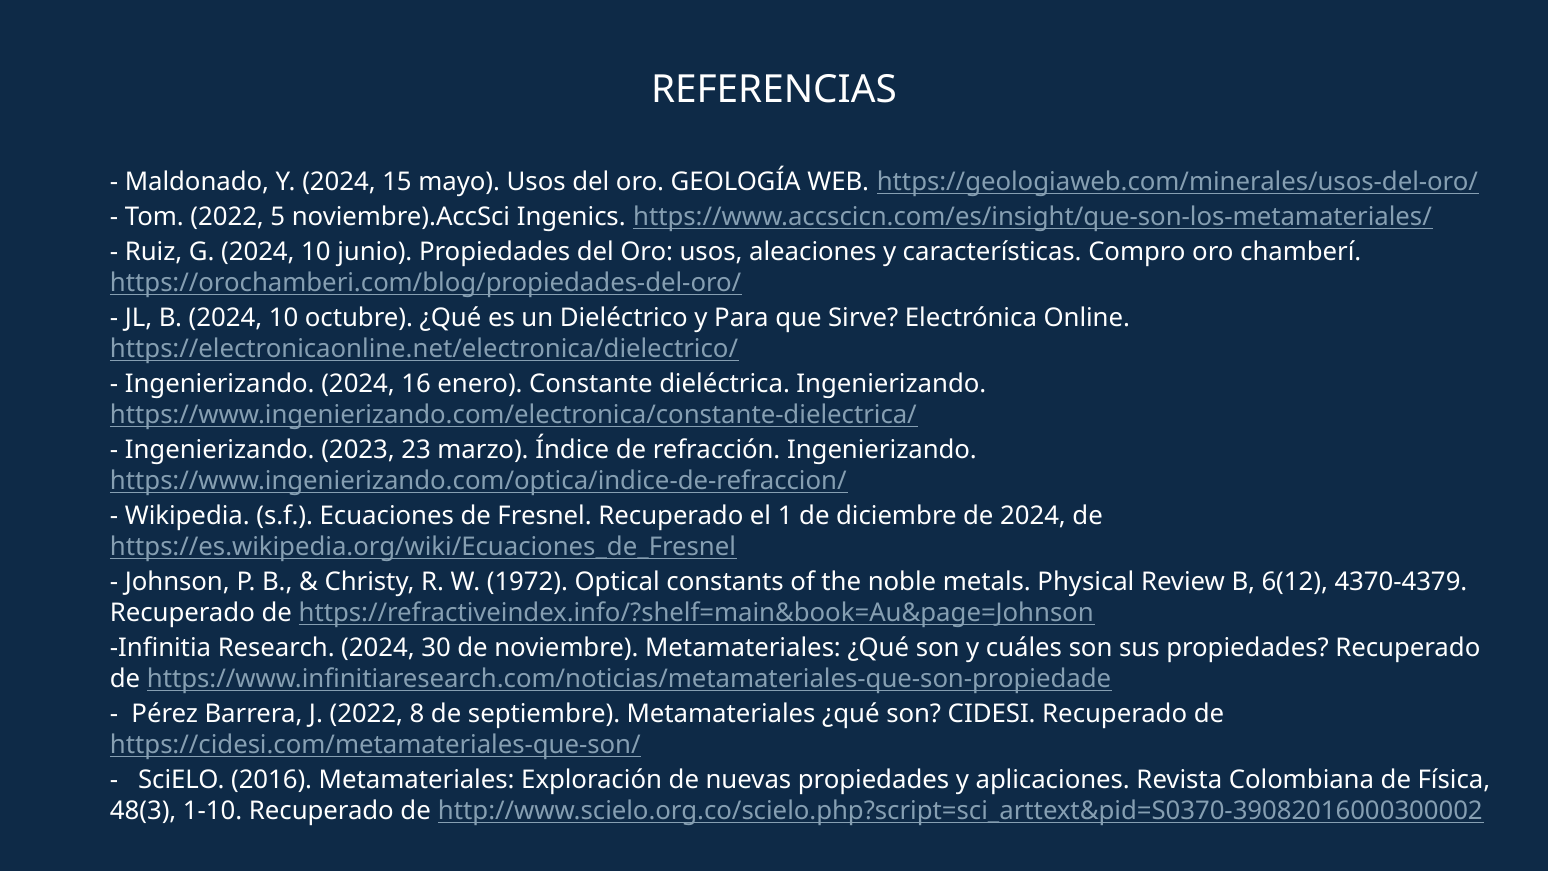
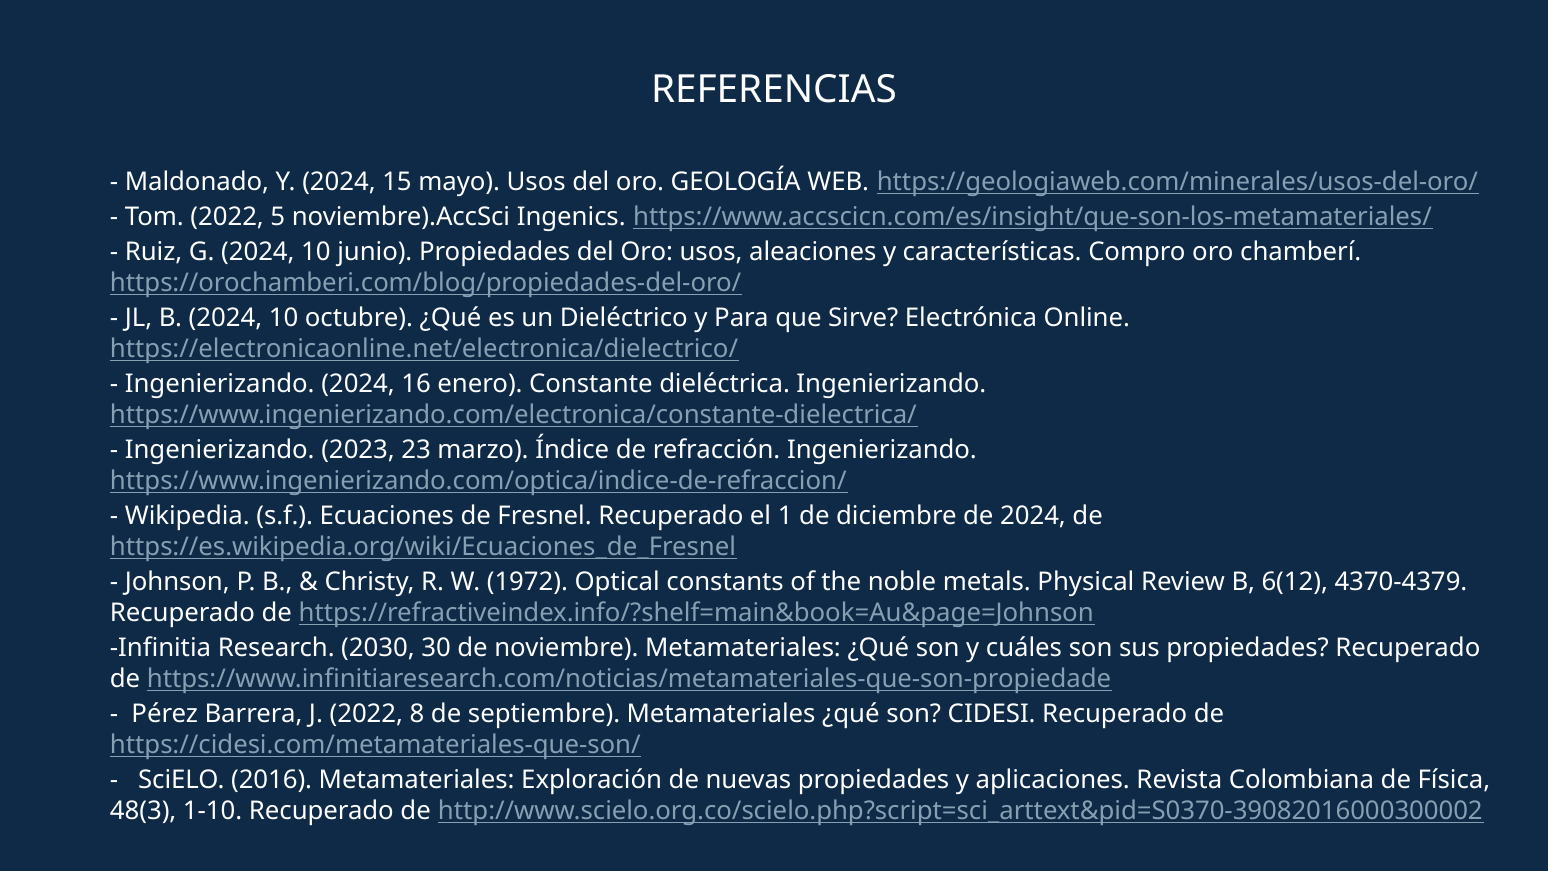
Research 2024: 2024 -> 2030
